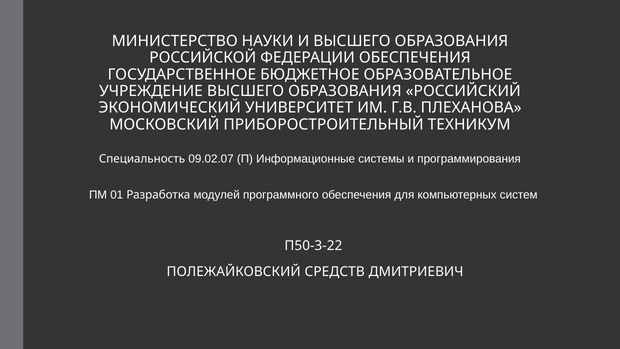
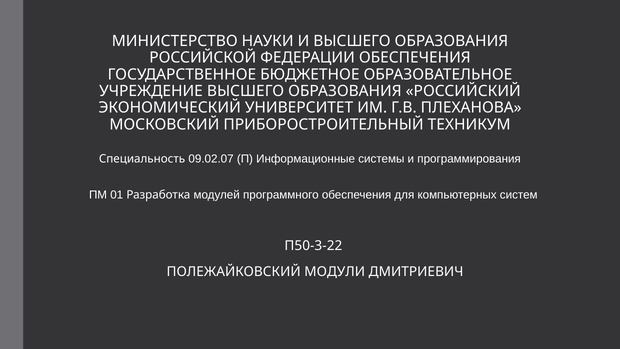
СРЕДСТВ: СРЕДСТВ -> МОДУЛИ
